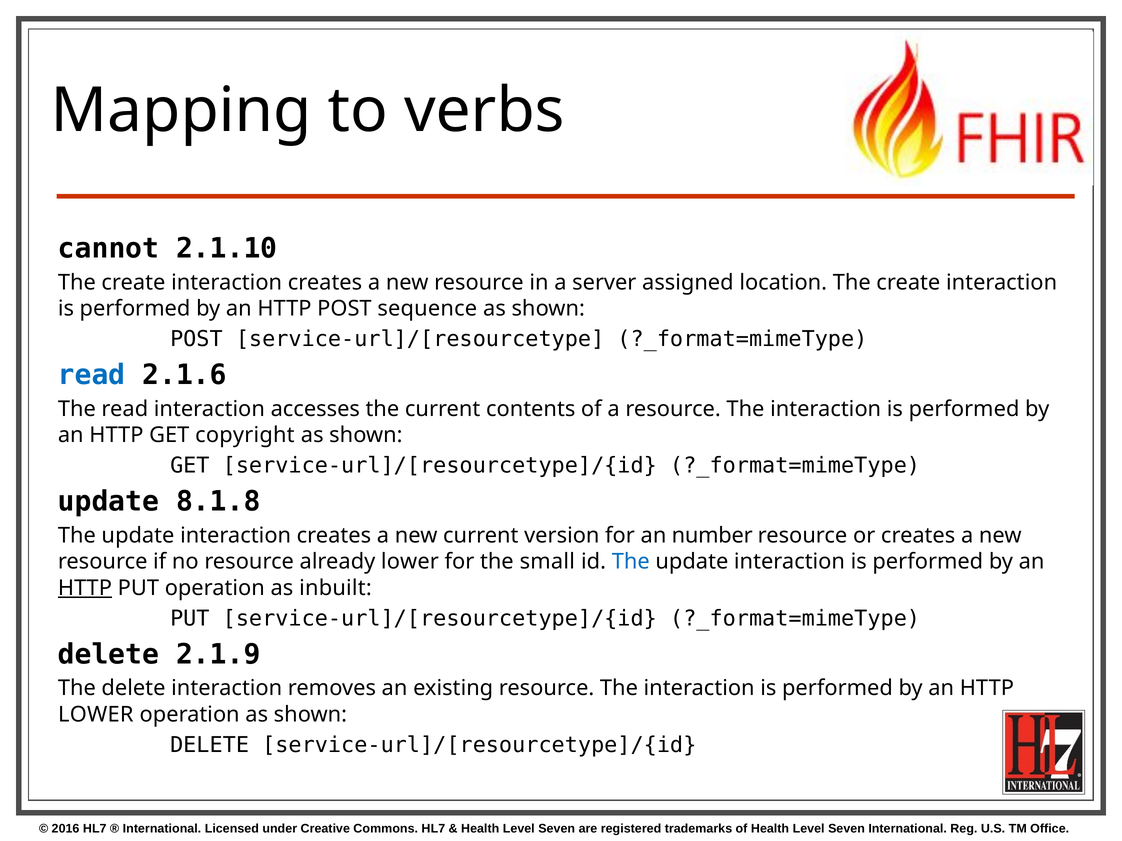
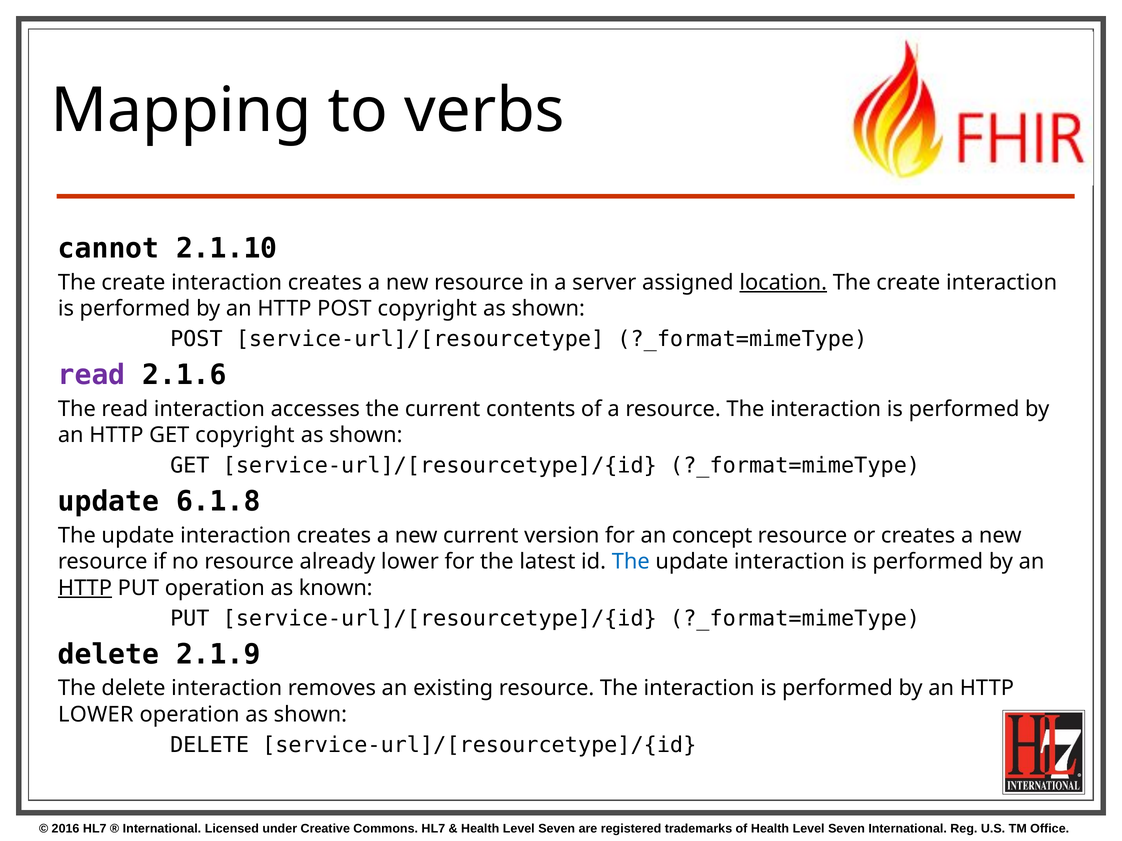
location underline: none -> present
POST sequence: sequence -> copyright
read at (92, 375) colour: blue -> purple
8.1.8: 8.1.8 -> 6.1.8
number: number -> concept
small: small -> latest
inbuilt: inbuilt -> known
